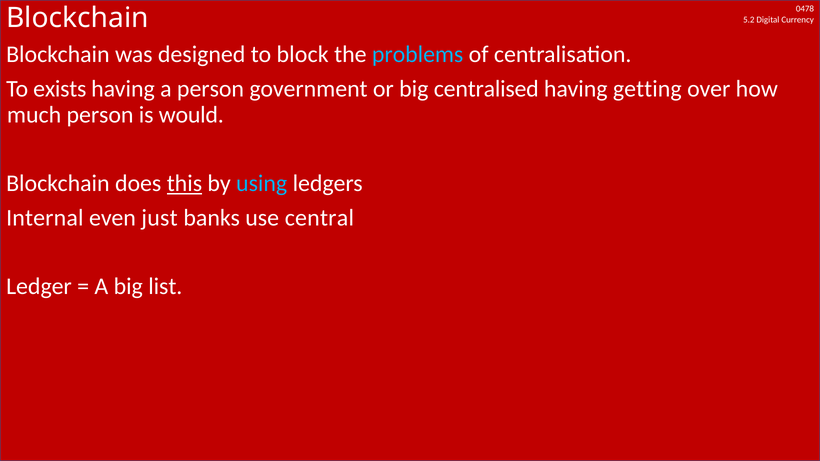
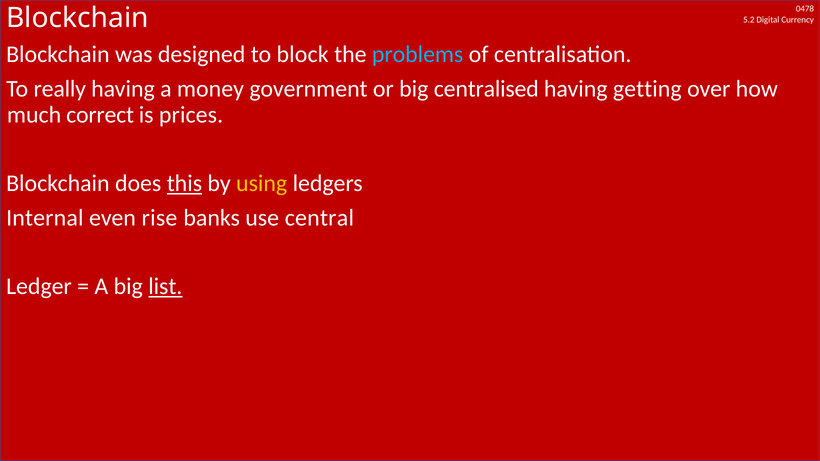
exists: exists -> really
a person: person -> money
much person: person -> correct
would: would -> prices
using colour: light blue -> yellow
just: just -> rise
list underline: none -> present
